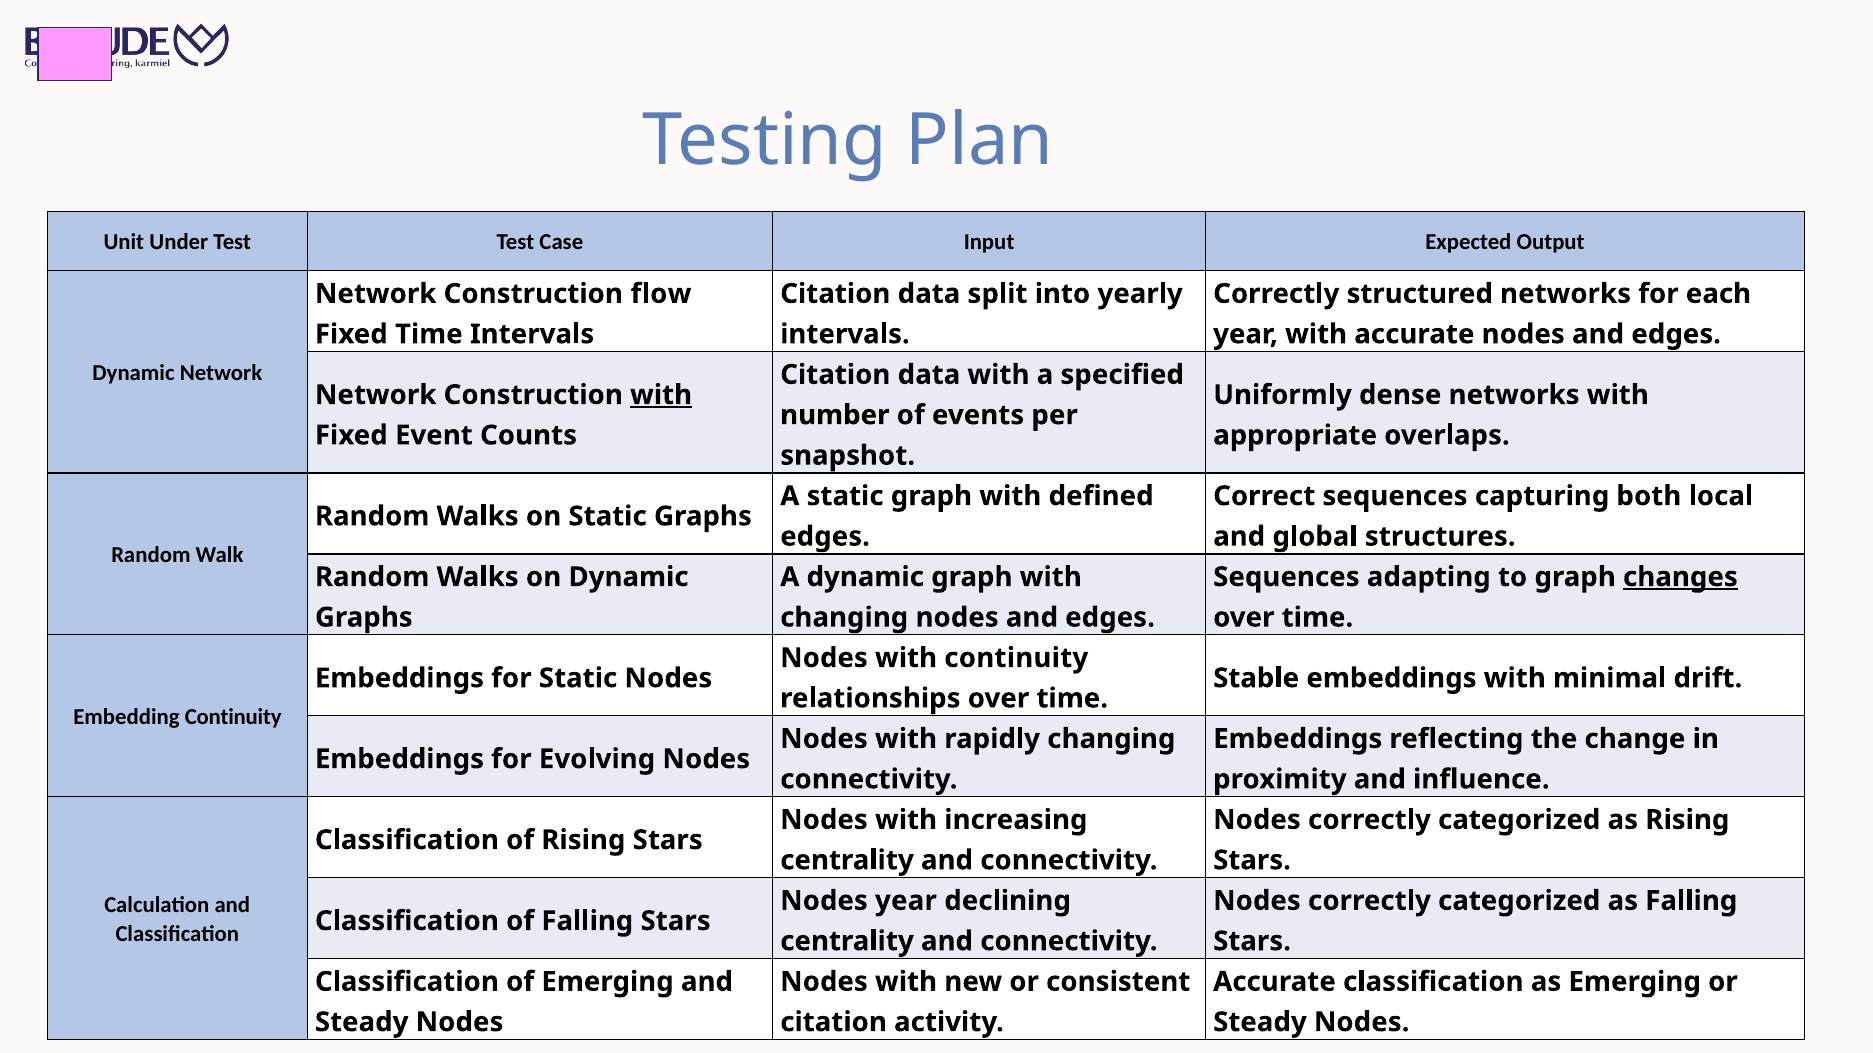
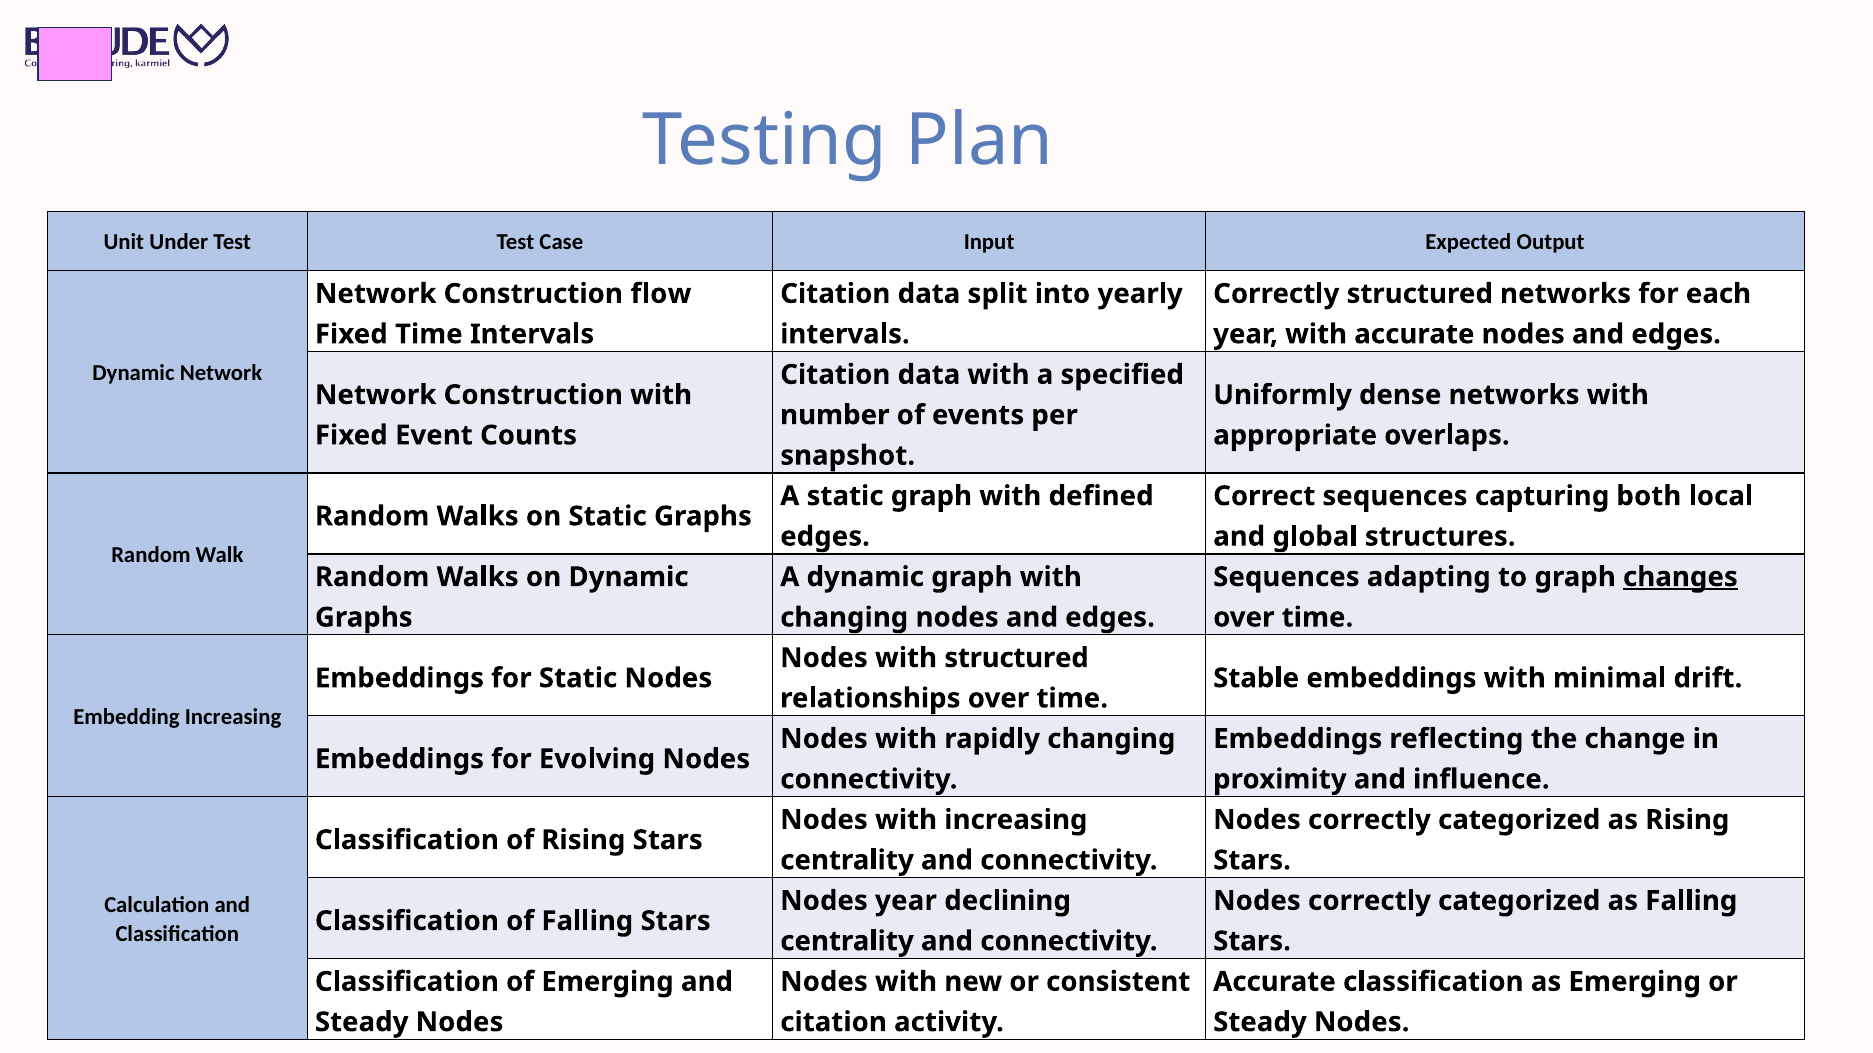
with at (661, 395) underline: present -> none
with continuity: continuity -> structured
Embedding Continuity: Continuity -> Increasing
